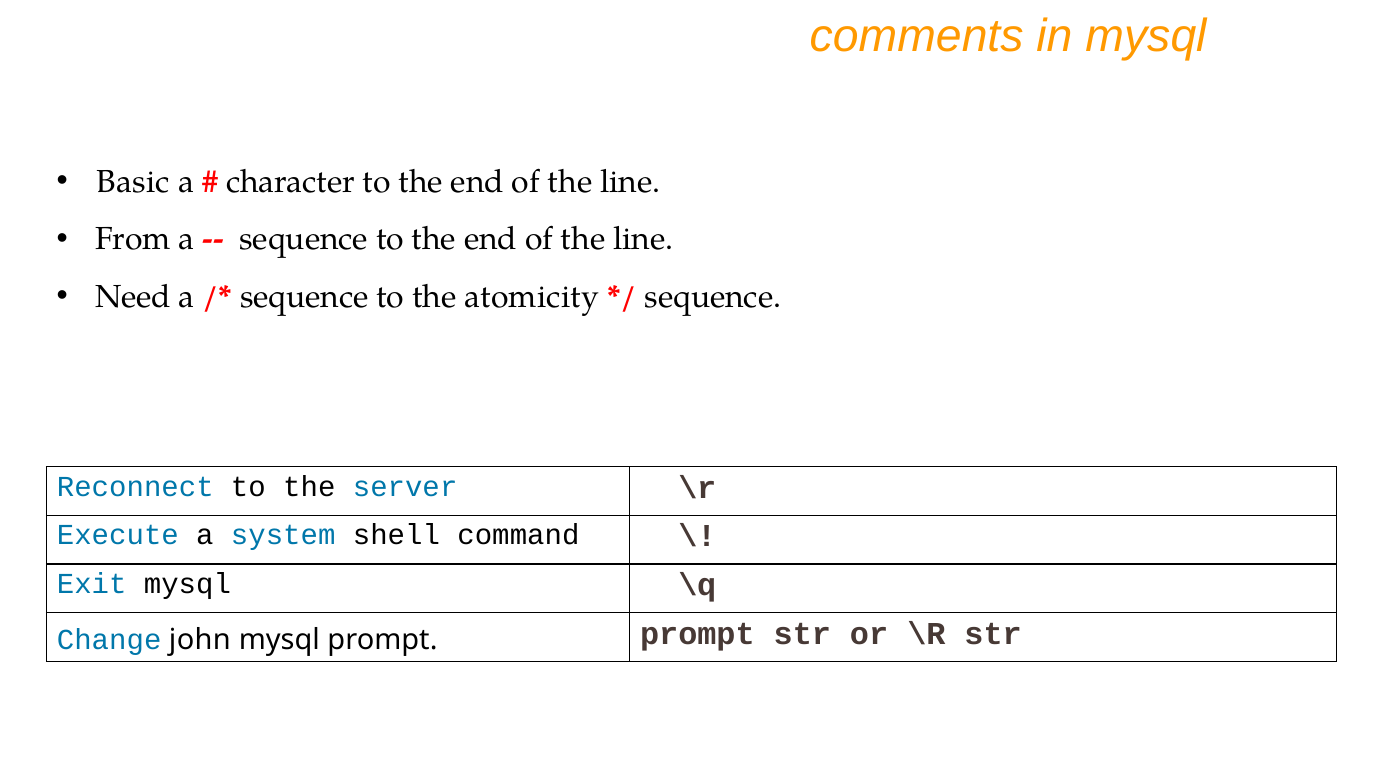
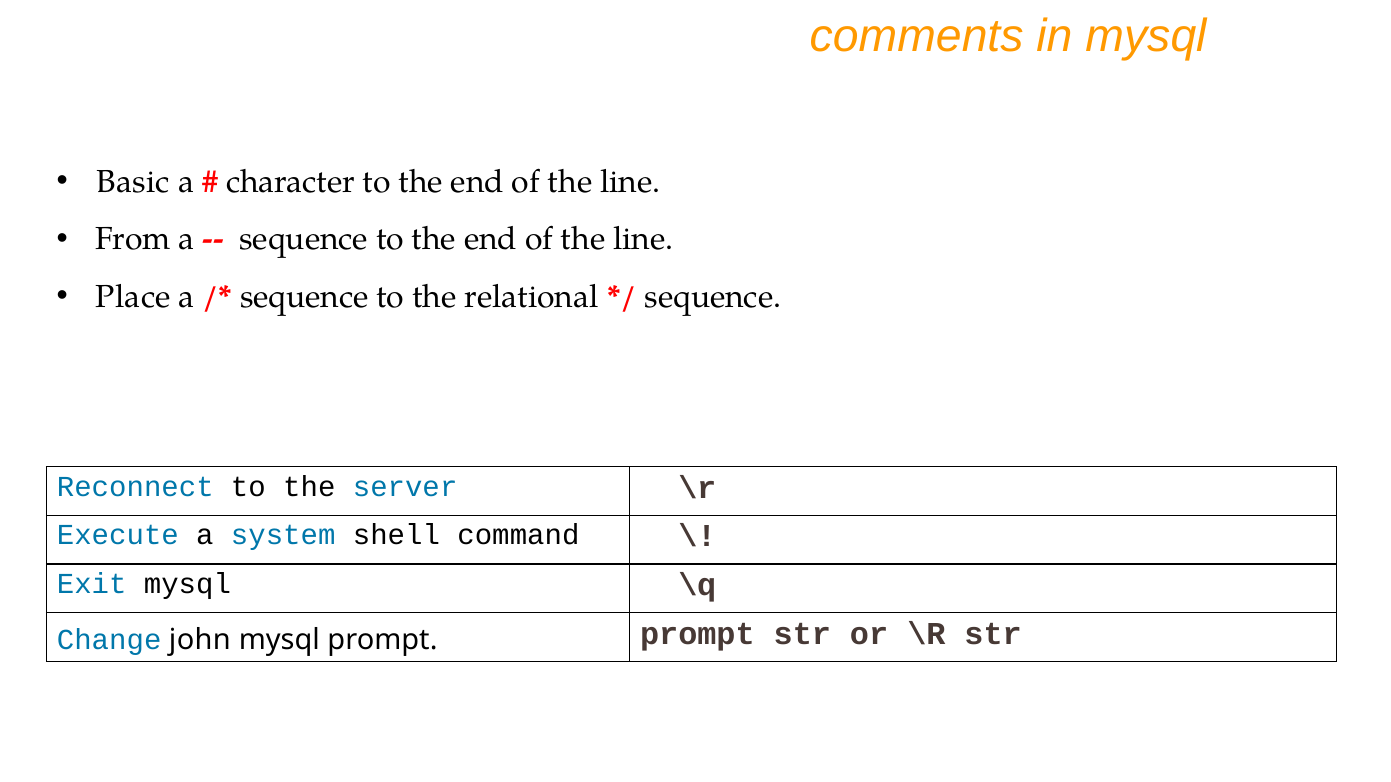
Need: Need -> Place
atomicity: atomicity -> relational
